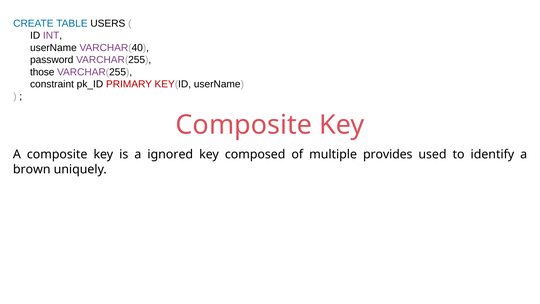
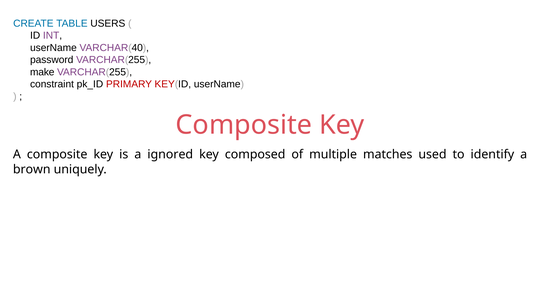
those: those -> make
provides: provides -> matches
